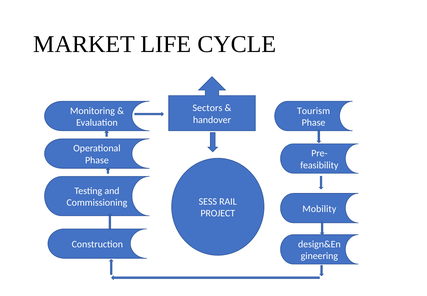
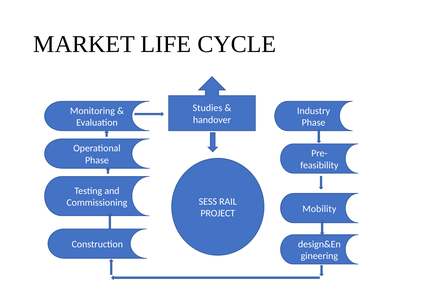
Sectors: Sectors -> Studies
Tourism: Tourism -> Industry
